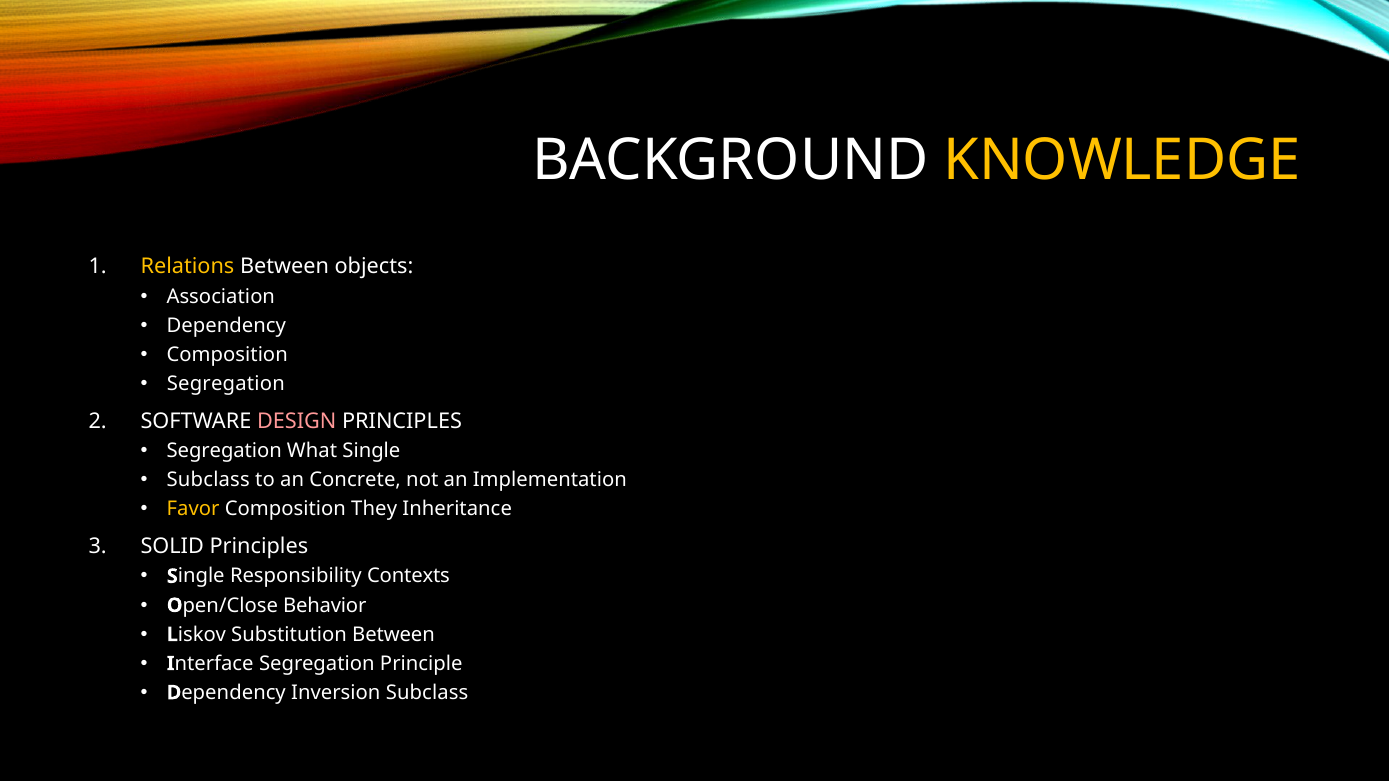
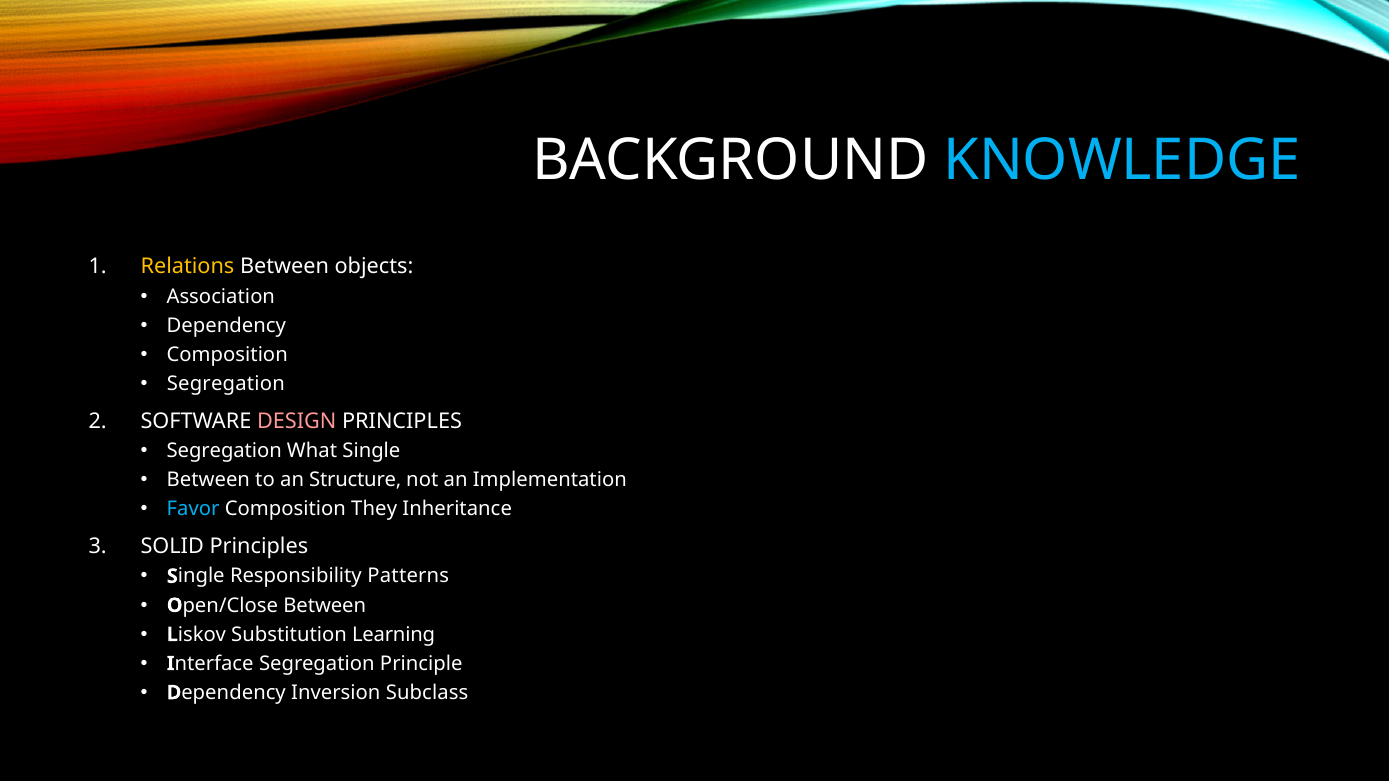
KNOWLEDGE colour: yellow -> light blue
Subclass at (208, 480): Subclass -> Between
Concrete: Concrete -> Structure
Favor colour: yellow -> light blue
Contexts: Contexts -> Patterns
Open/Close Behavior: Behavior -> Between
Substitution Between: Between -> Learning
